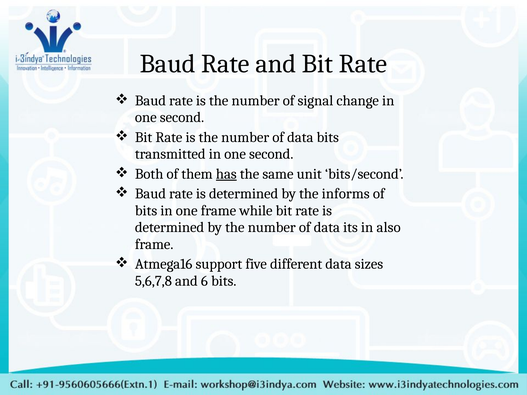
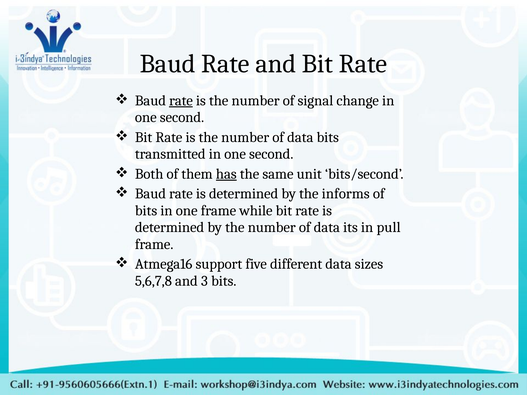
rate at (181, 101) underline: none -> present
also: also -> pull
6: 6 -> 3
